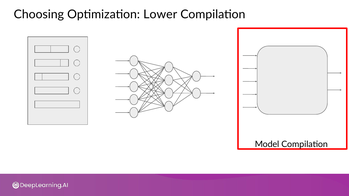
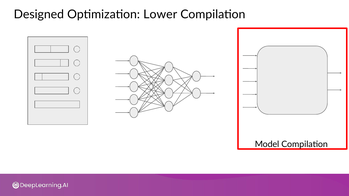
Choosing: Choosing -> Designed
